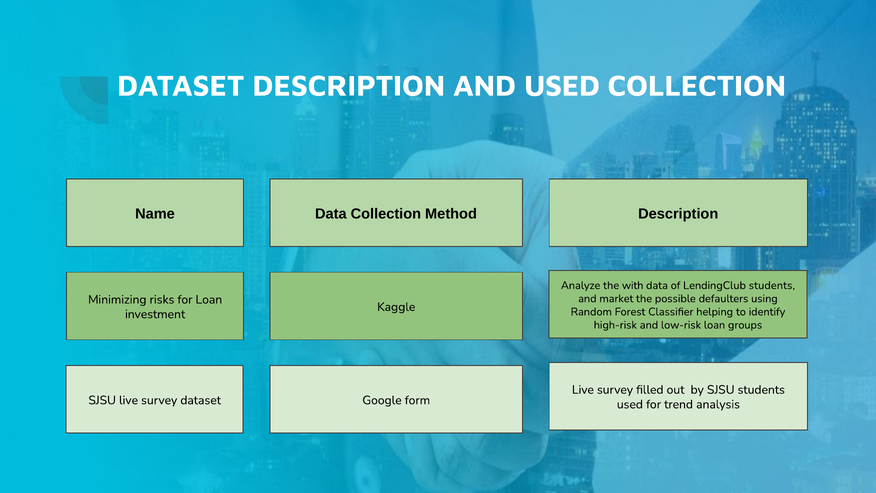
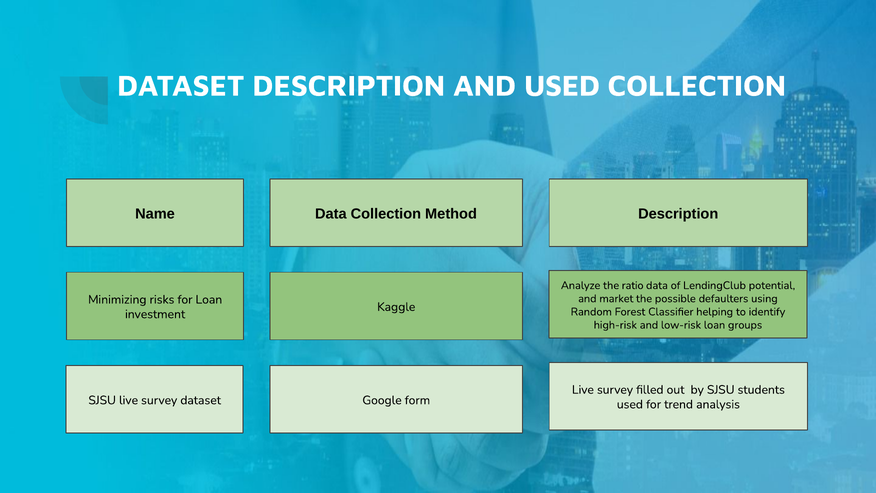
with: with -> ratio
LendingClub students: students -> potential
